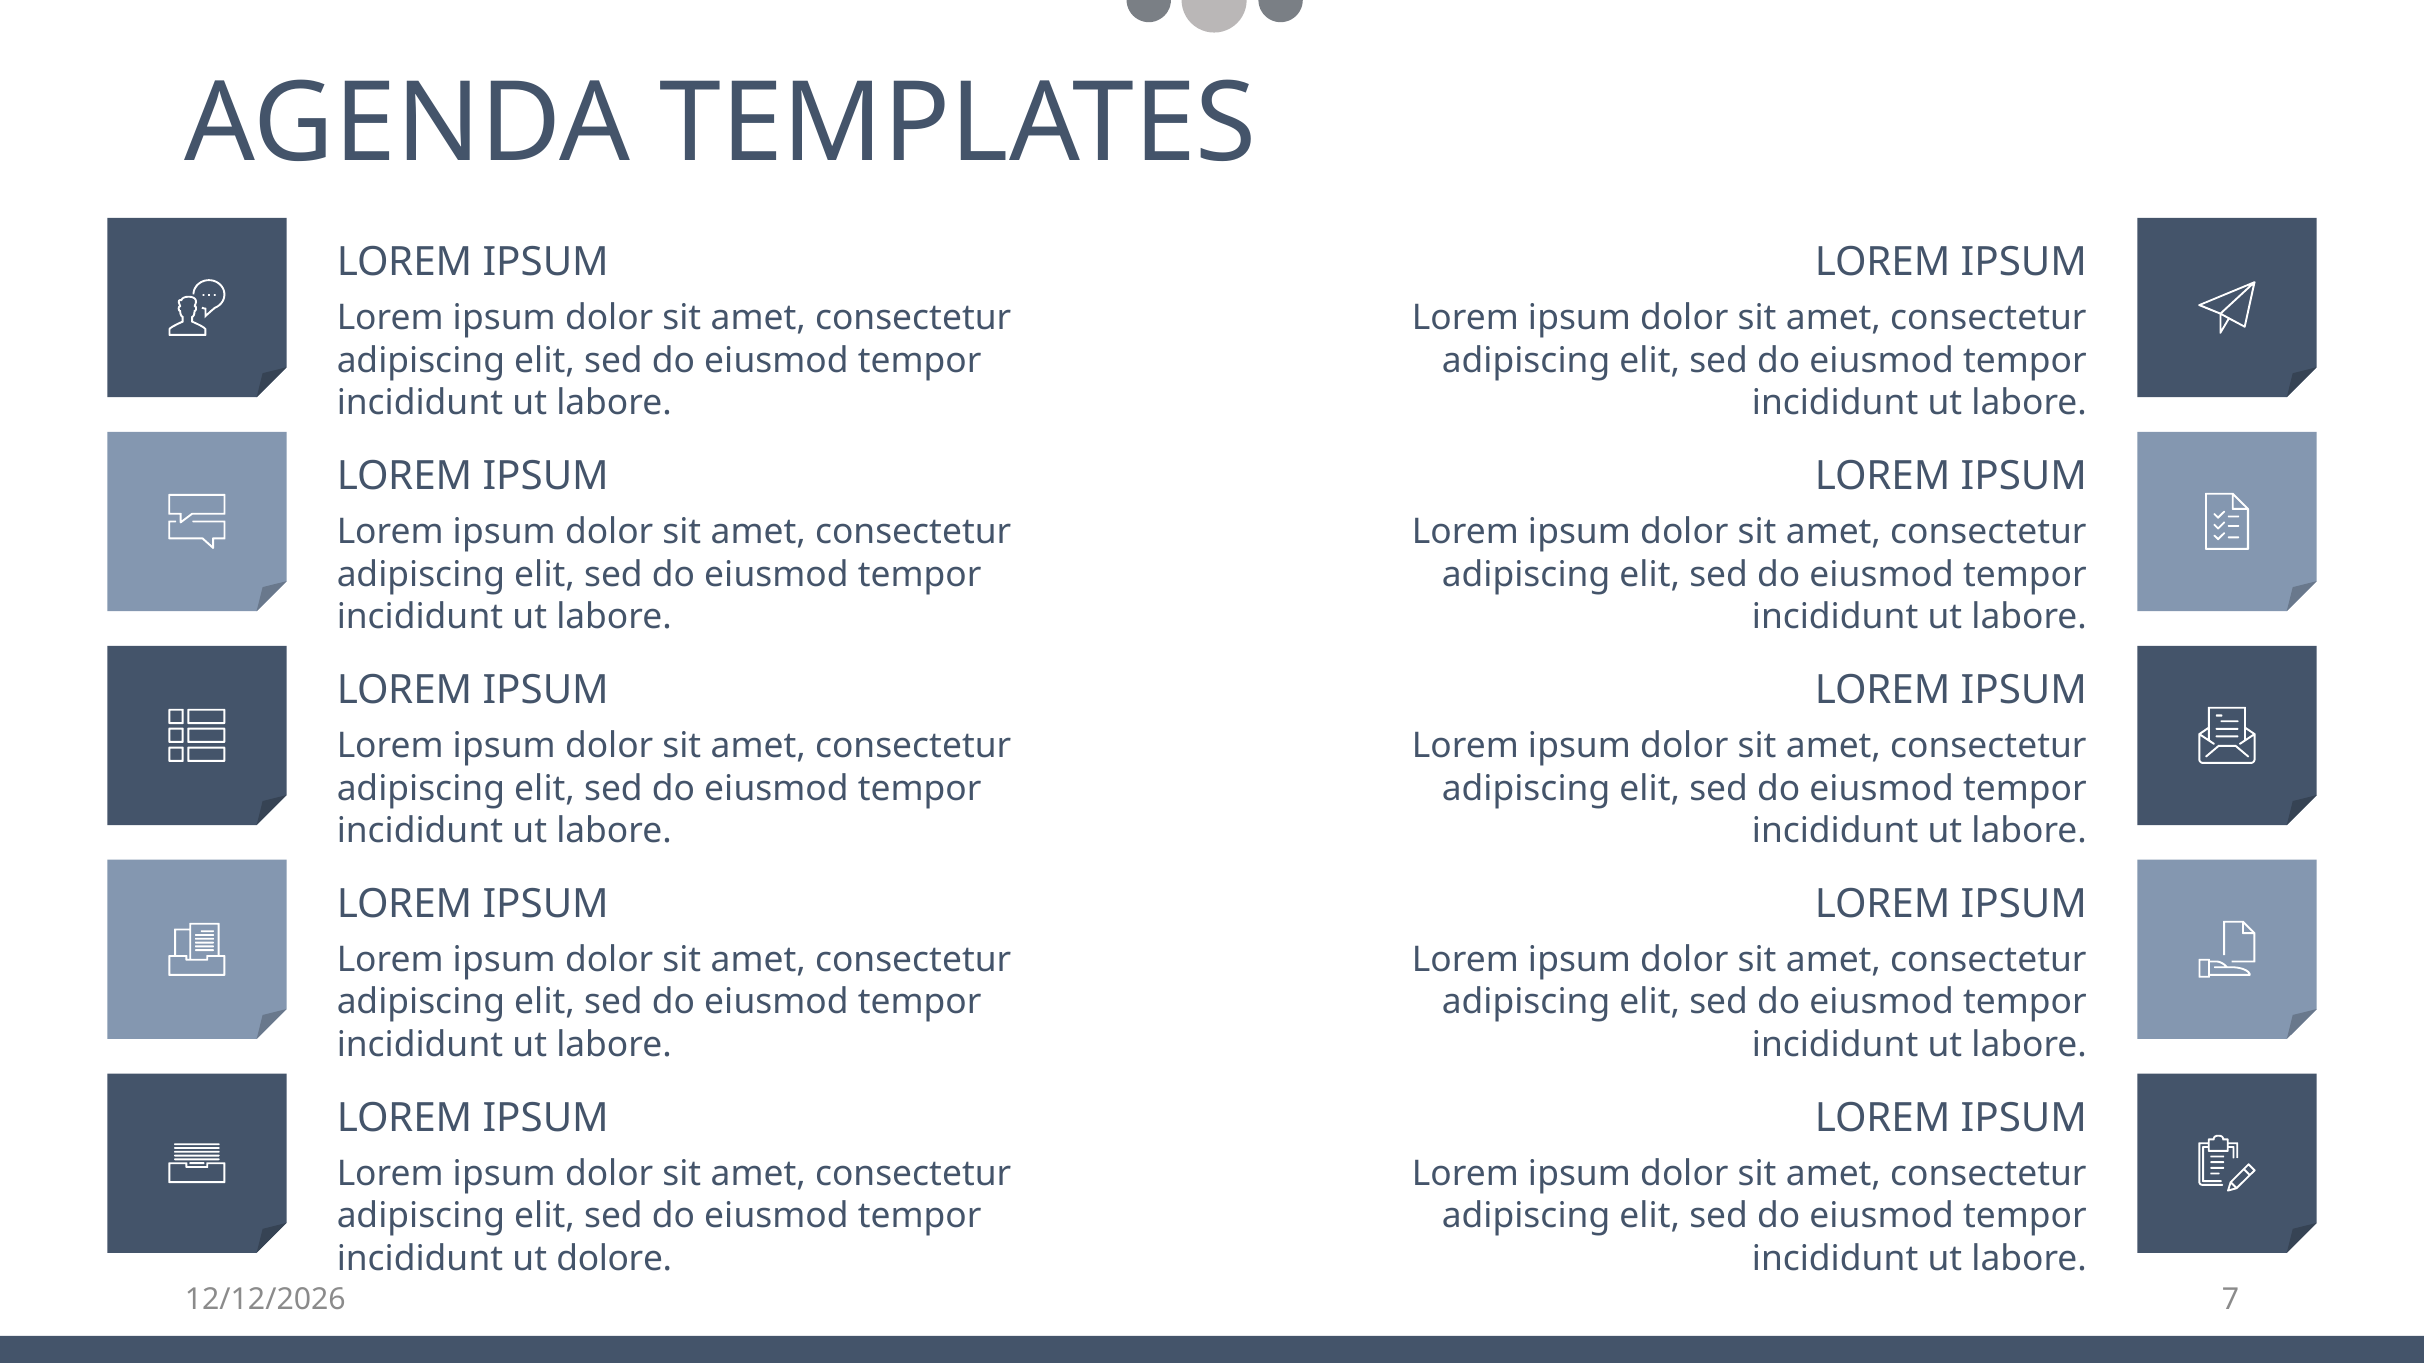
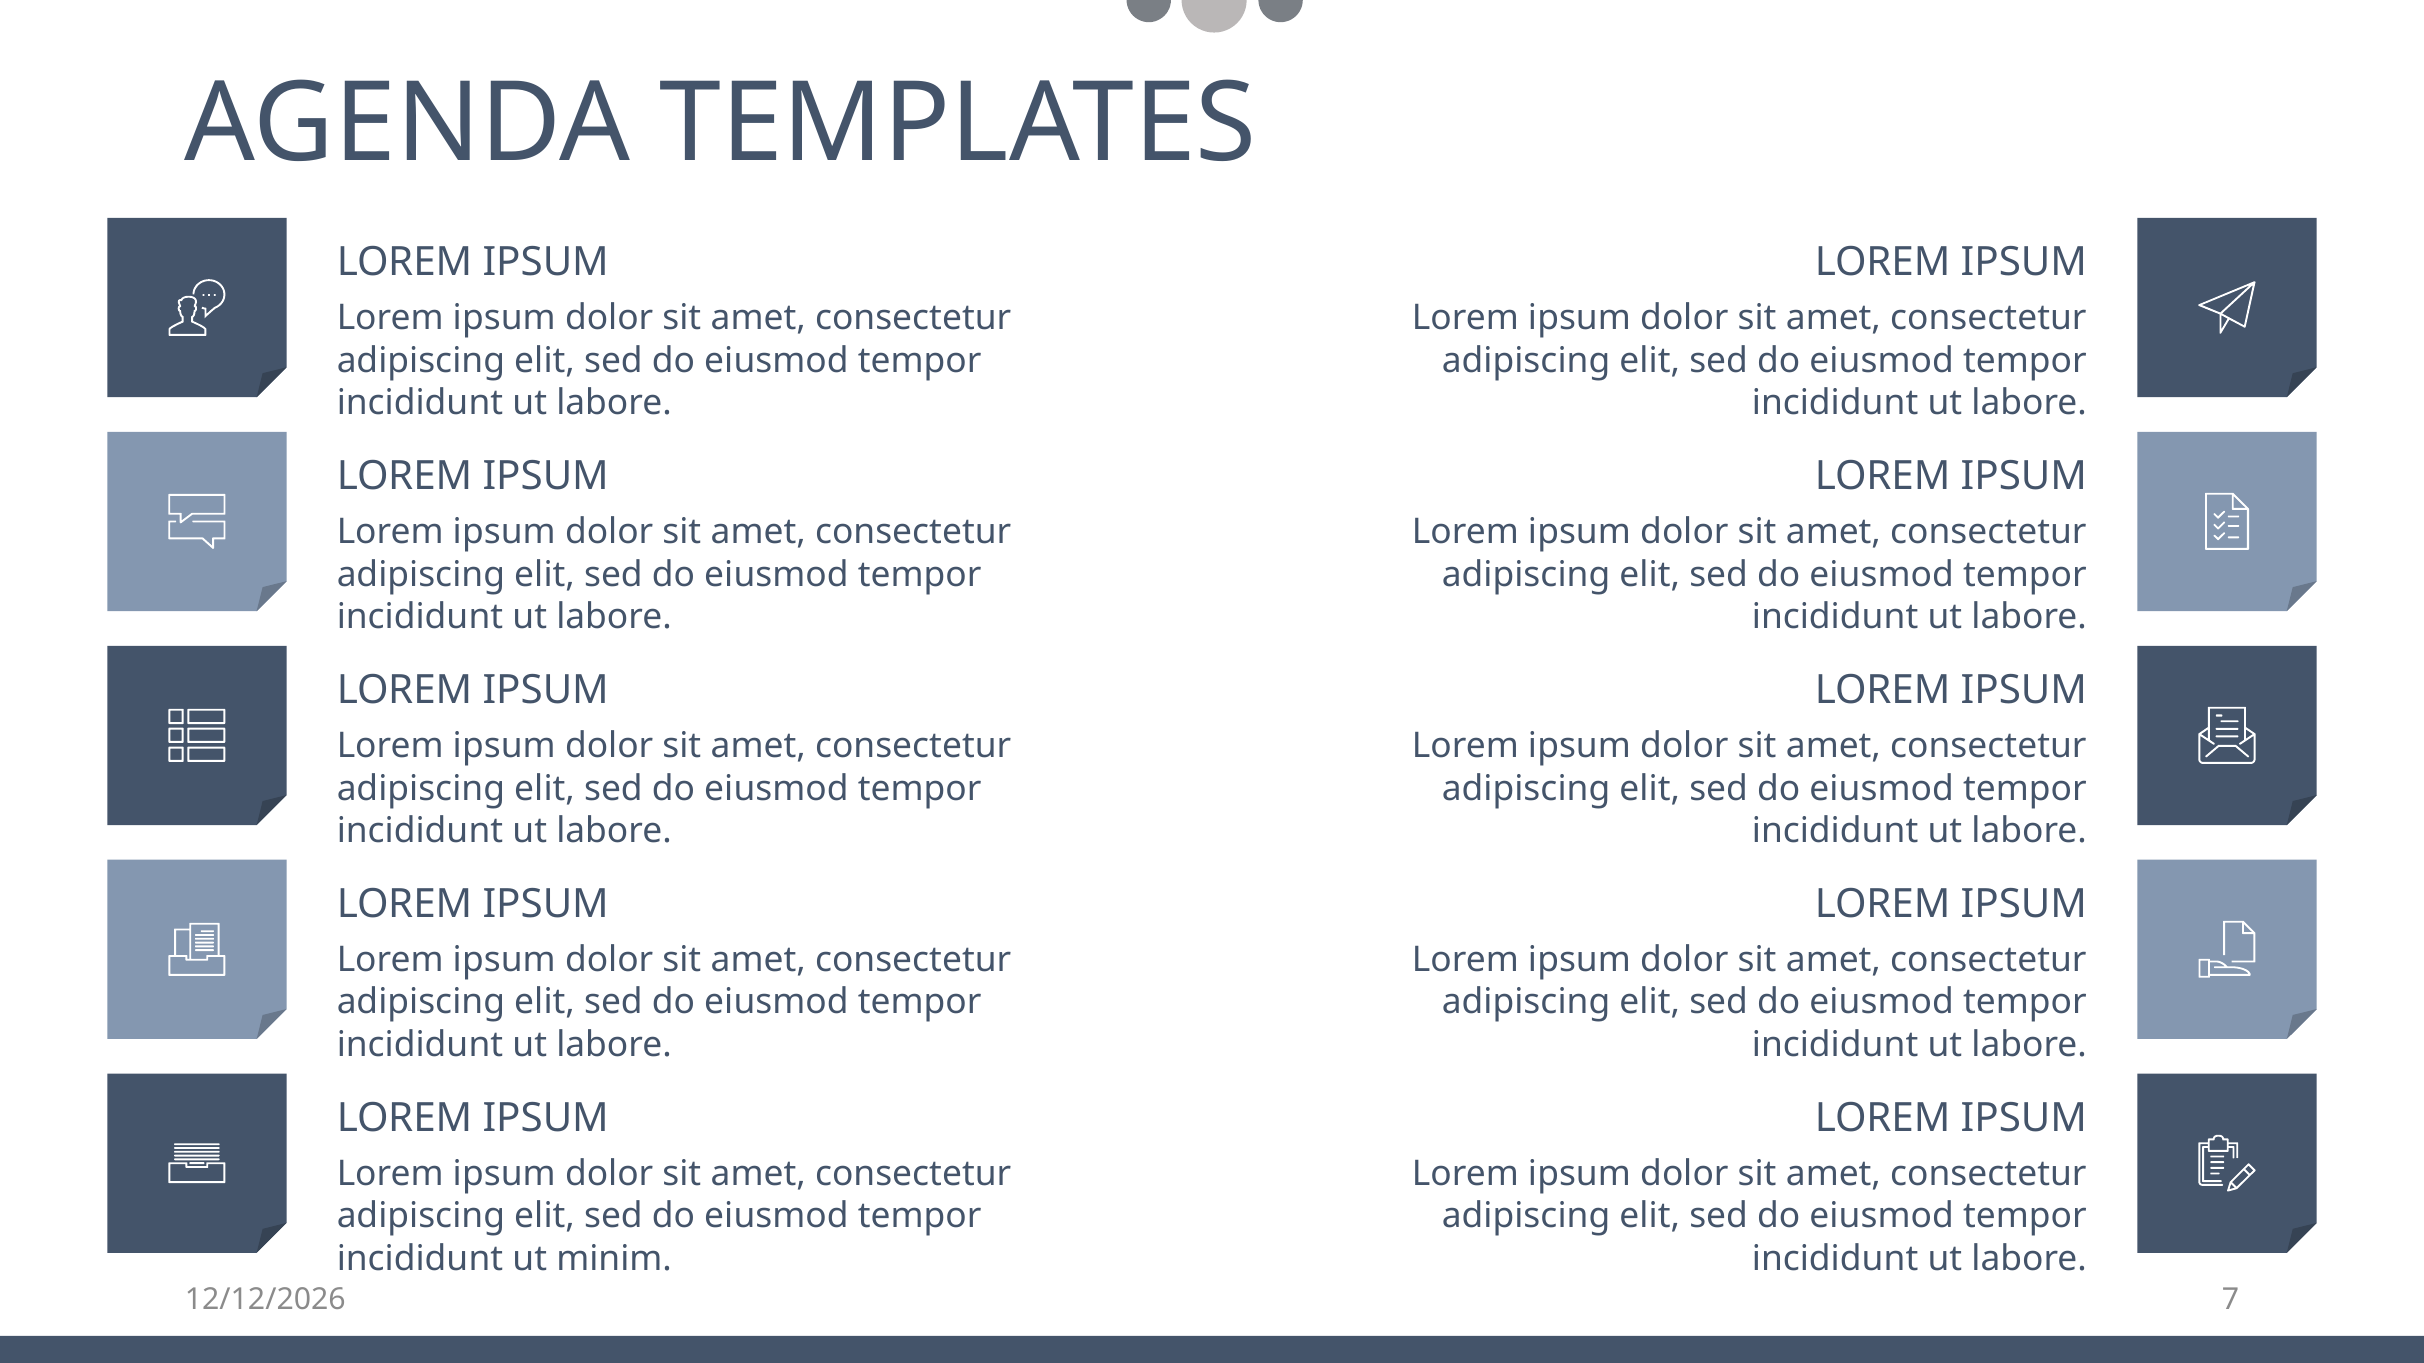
dolore: dolore -> minim
